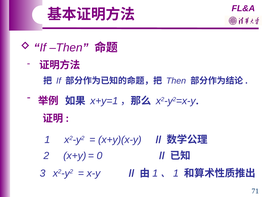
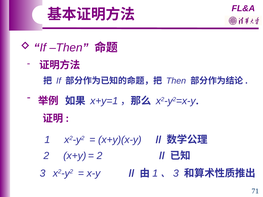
0 at (100, 156): 0 -> 2
1 at (176, 173): 1 -> 3
